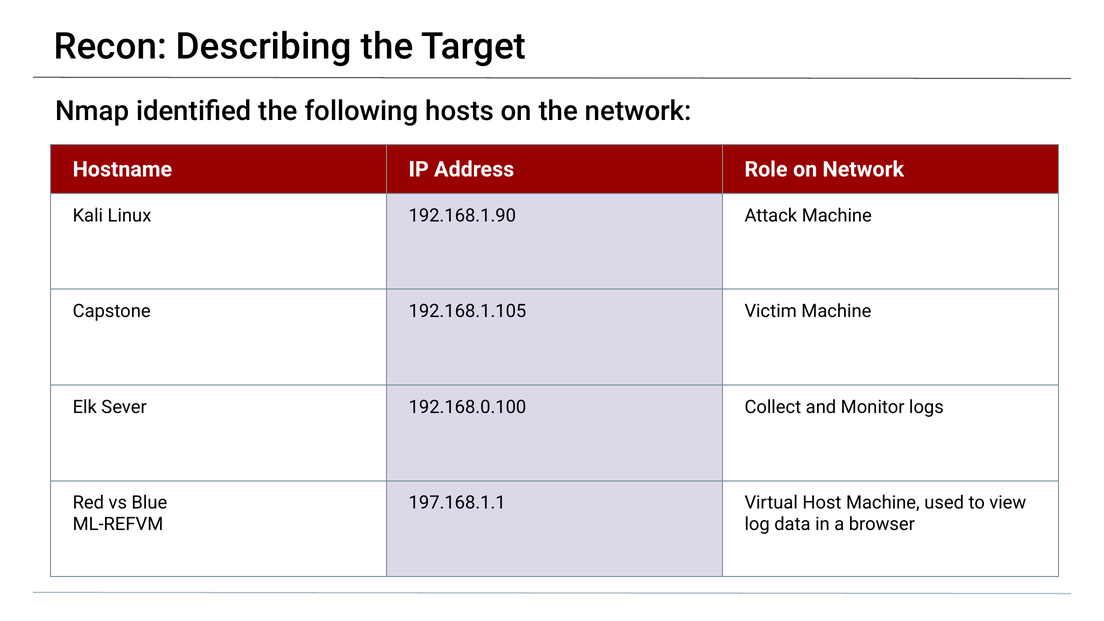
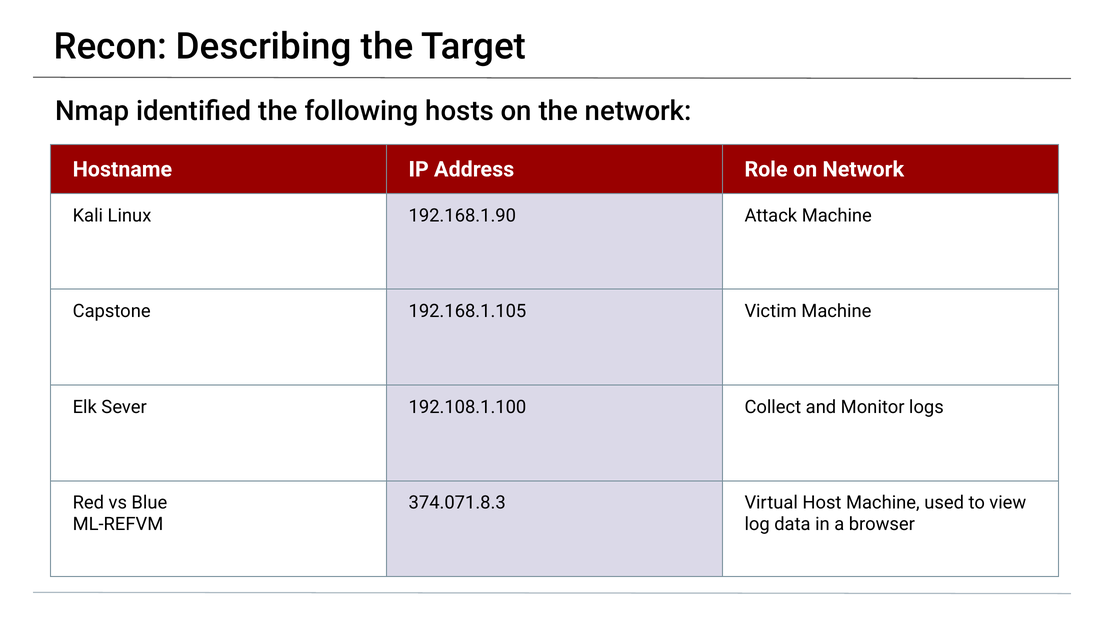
192.168.0.100: 192.168.0.100 -> 192.108.1.100
197.168.1.1: 197.168.1.1 -> 374.071.8.3
